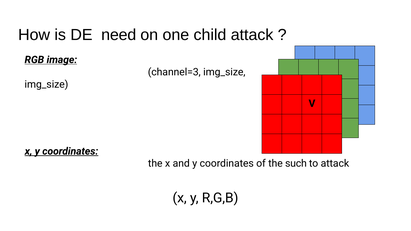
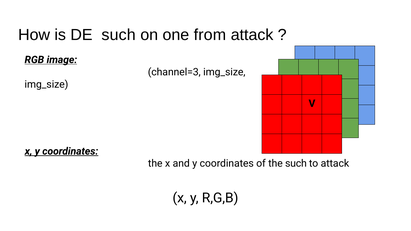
DE need: need -> such
child: child -> from
